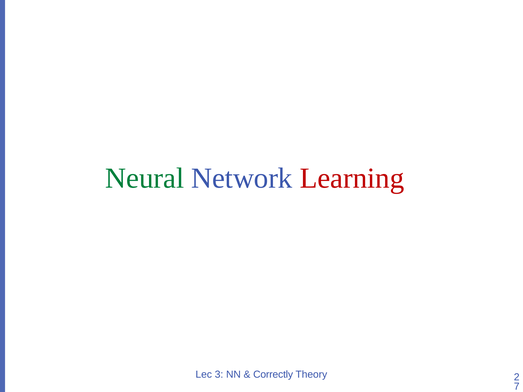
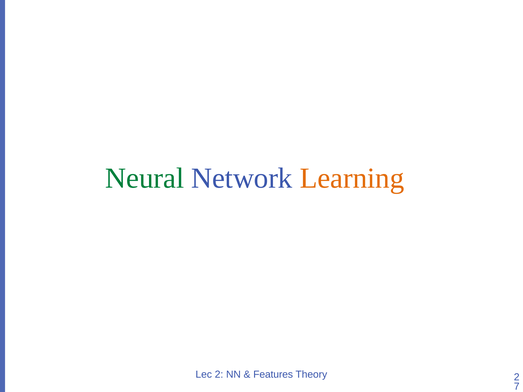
Learning colour: red -> orange
Lec 3: 3 -> 2
Correctly: Correctly -> Features
